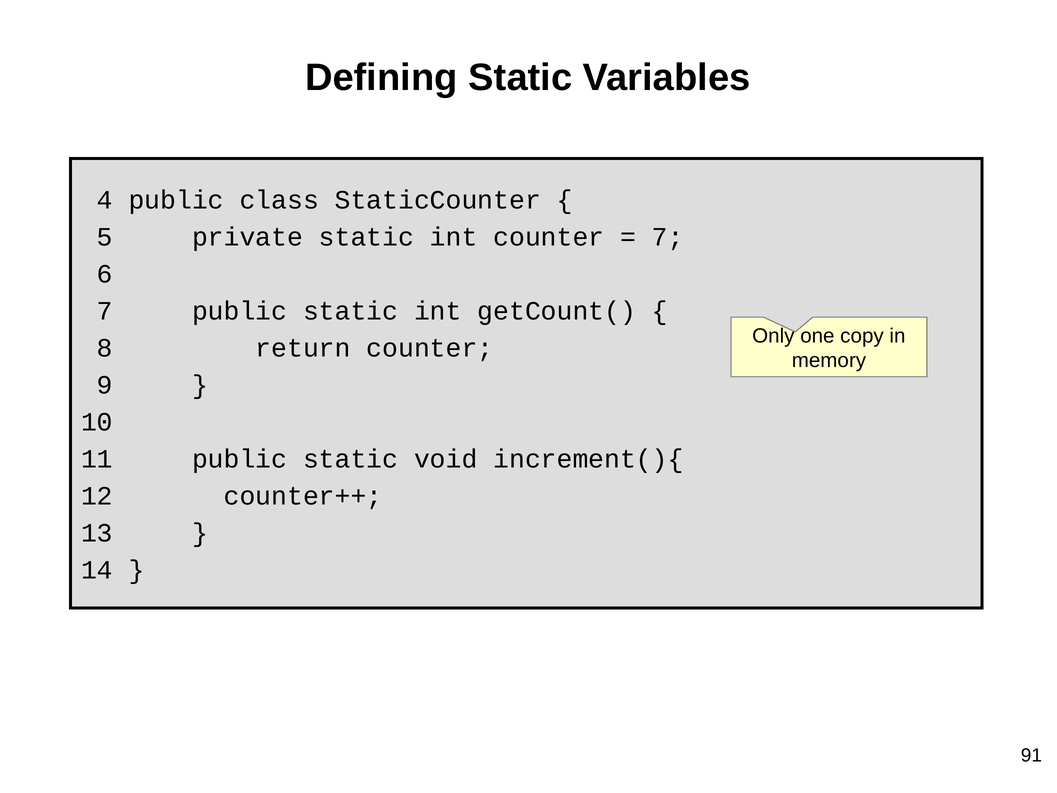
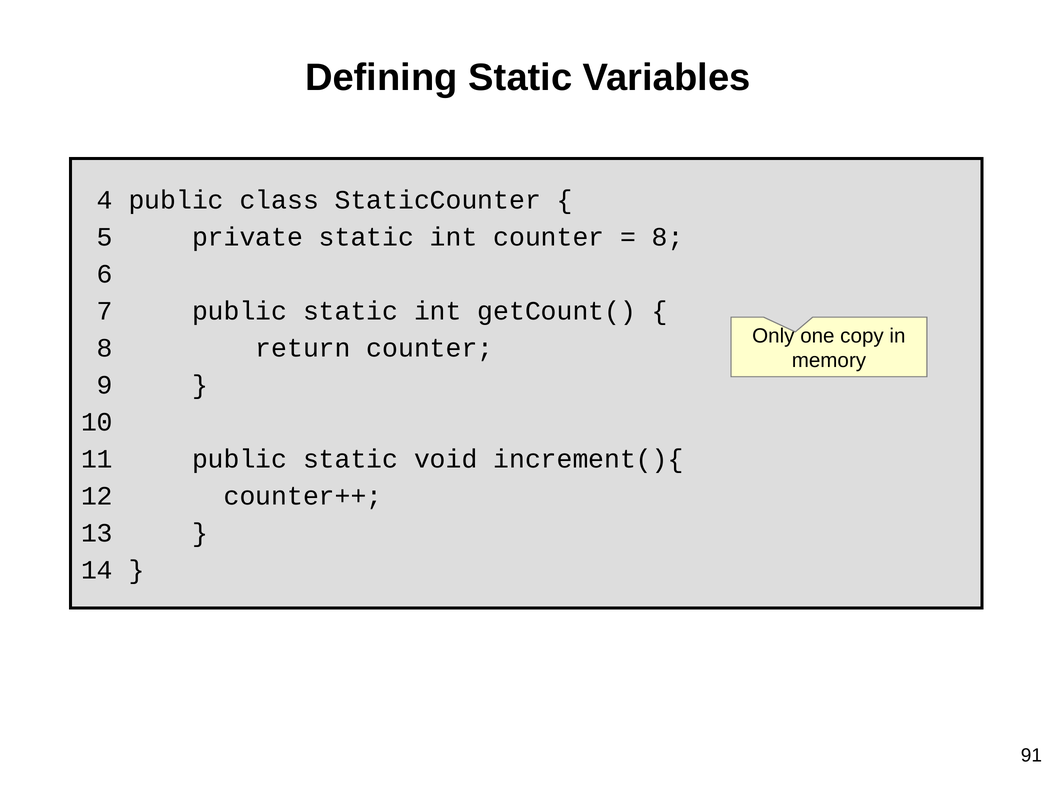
7 at (668, 237): 7 -> 8
